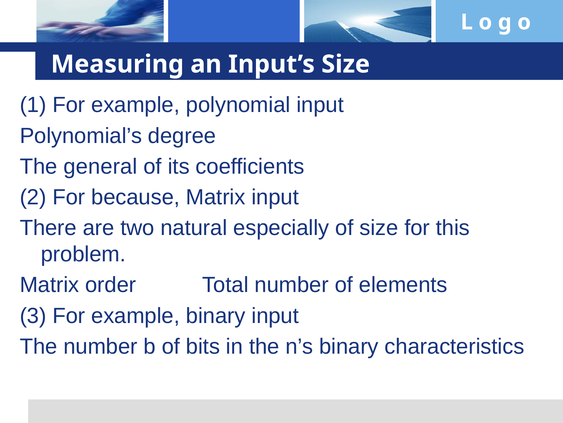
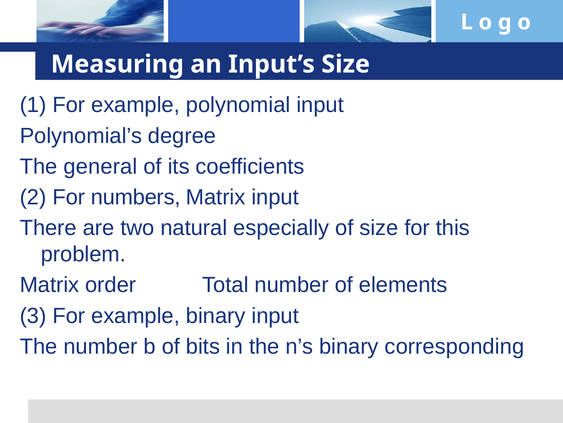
because: because -> numbers
characteristics: characteristics -> corresponding
